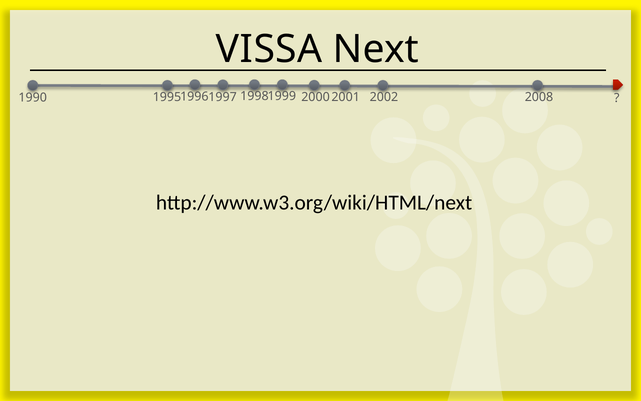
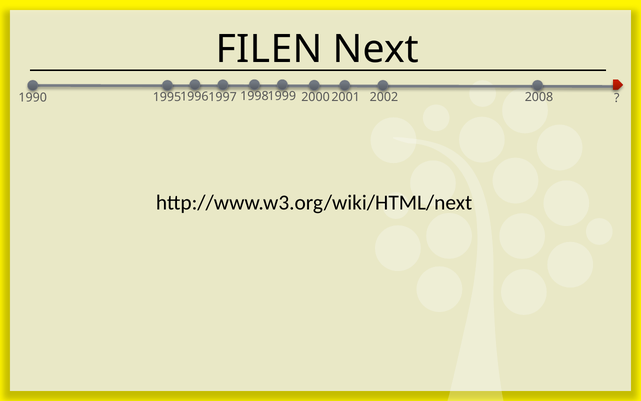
VISSA: VISSA -> FILEN
